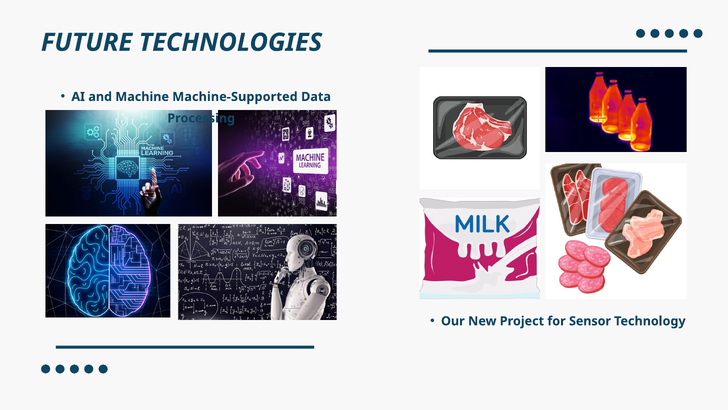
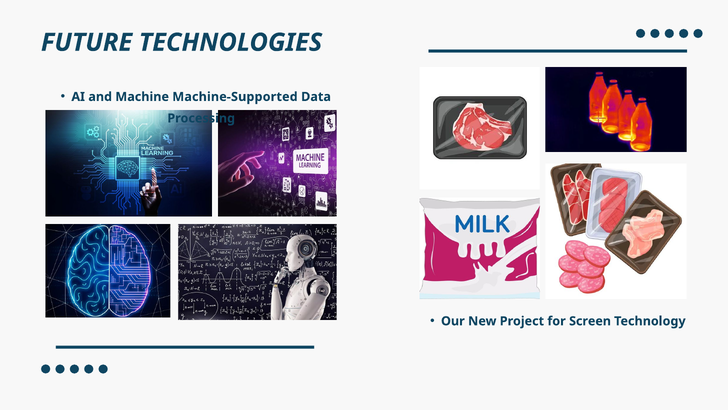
Sensor: Sensor -> Screen
